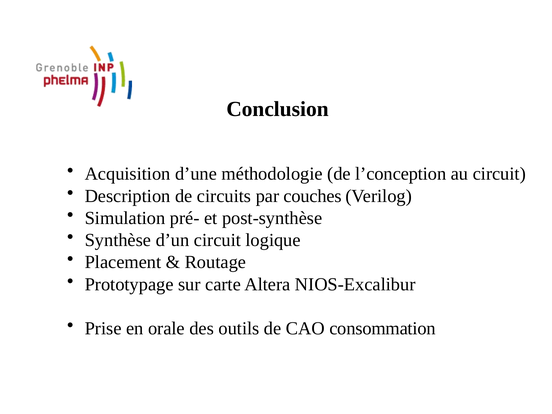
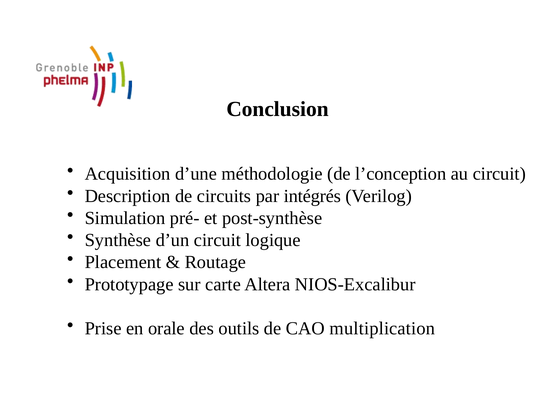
couches: couches -> intégrés
consommation: consommation -> multiplication
